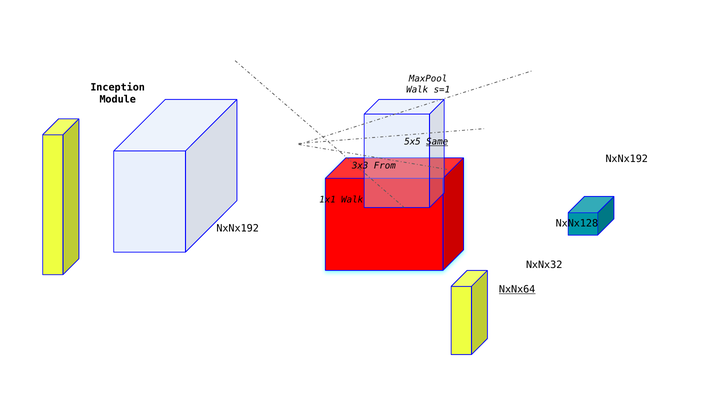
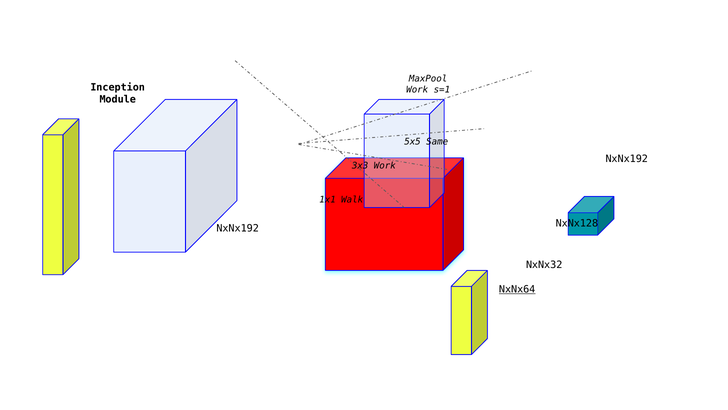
Walk at (417, 90): Walk -> Work
Same underline: present -> none
3x3 From: From -> Work
